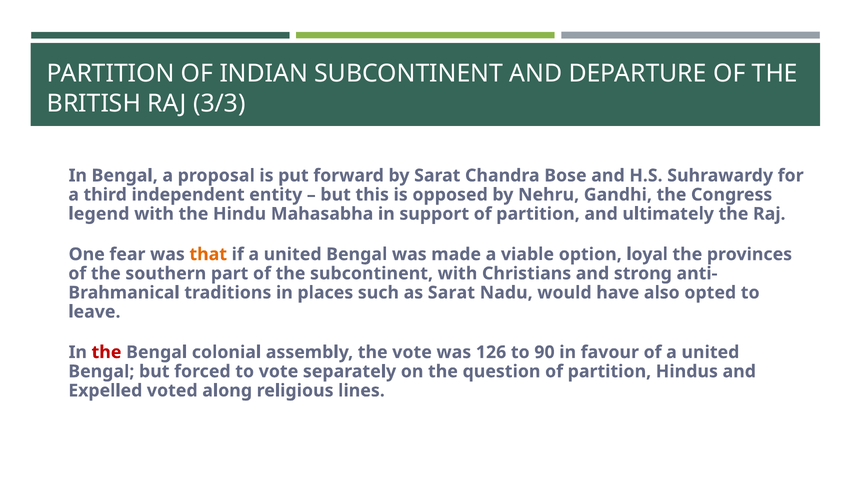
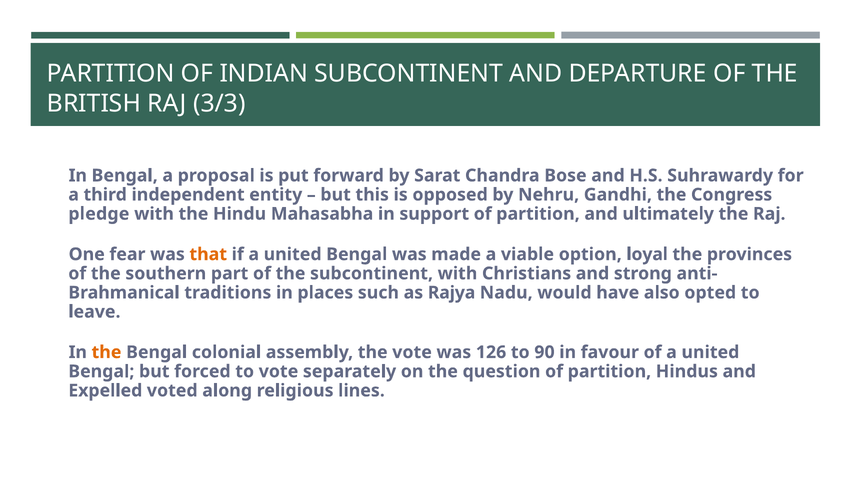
legend: legend -> pledge
as Sarat: Sarat -> Rajya
the at (107, 352) colour: red -> orange
